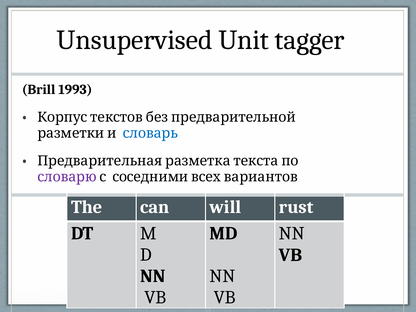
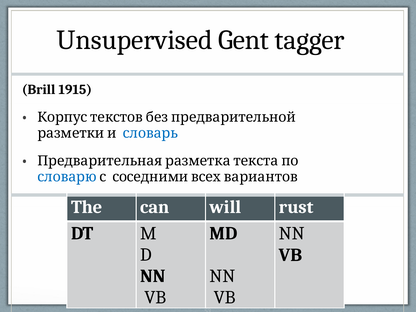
Unit: Unit -> Gent
1993: 1993 -> 1915
словарю colour: purple -> blue
